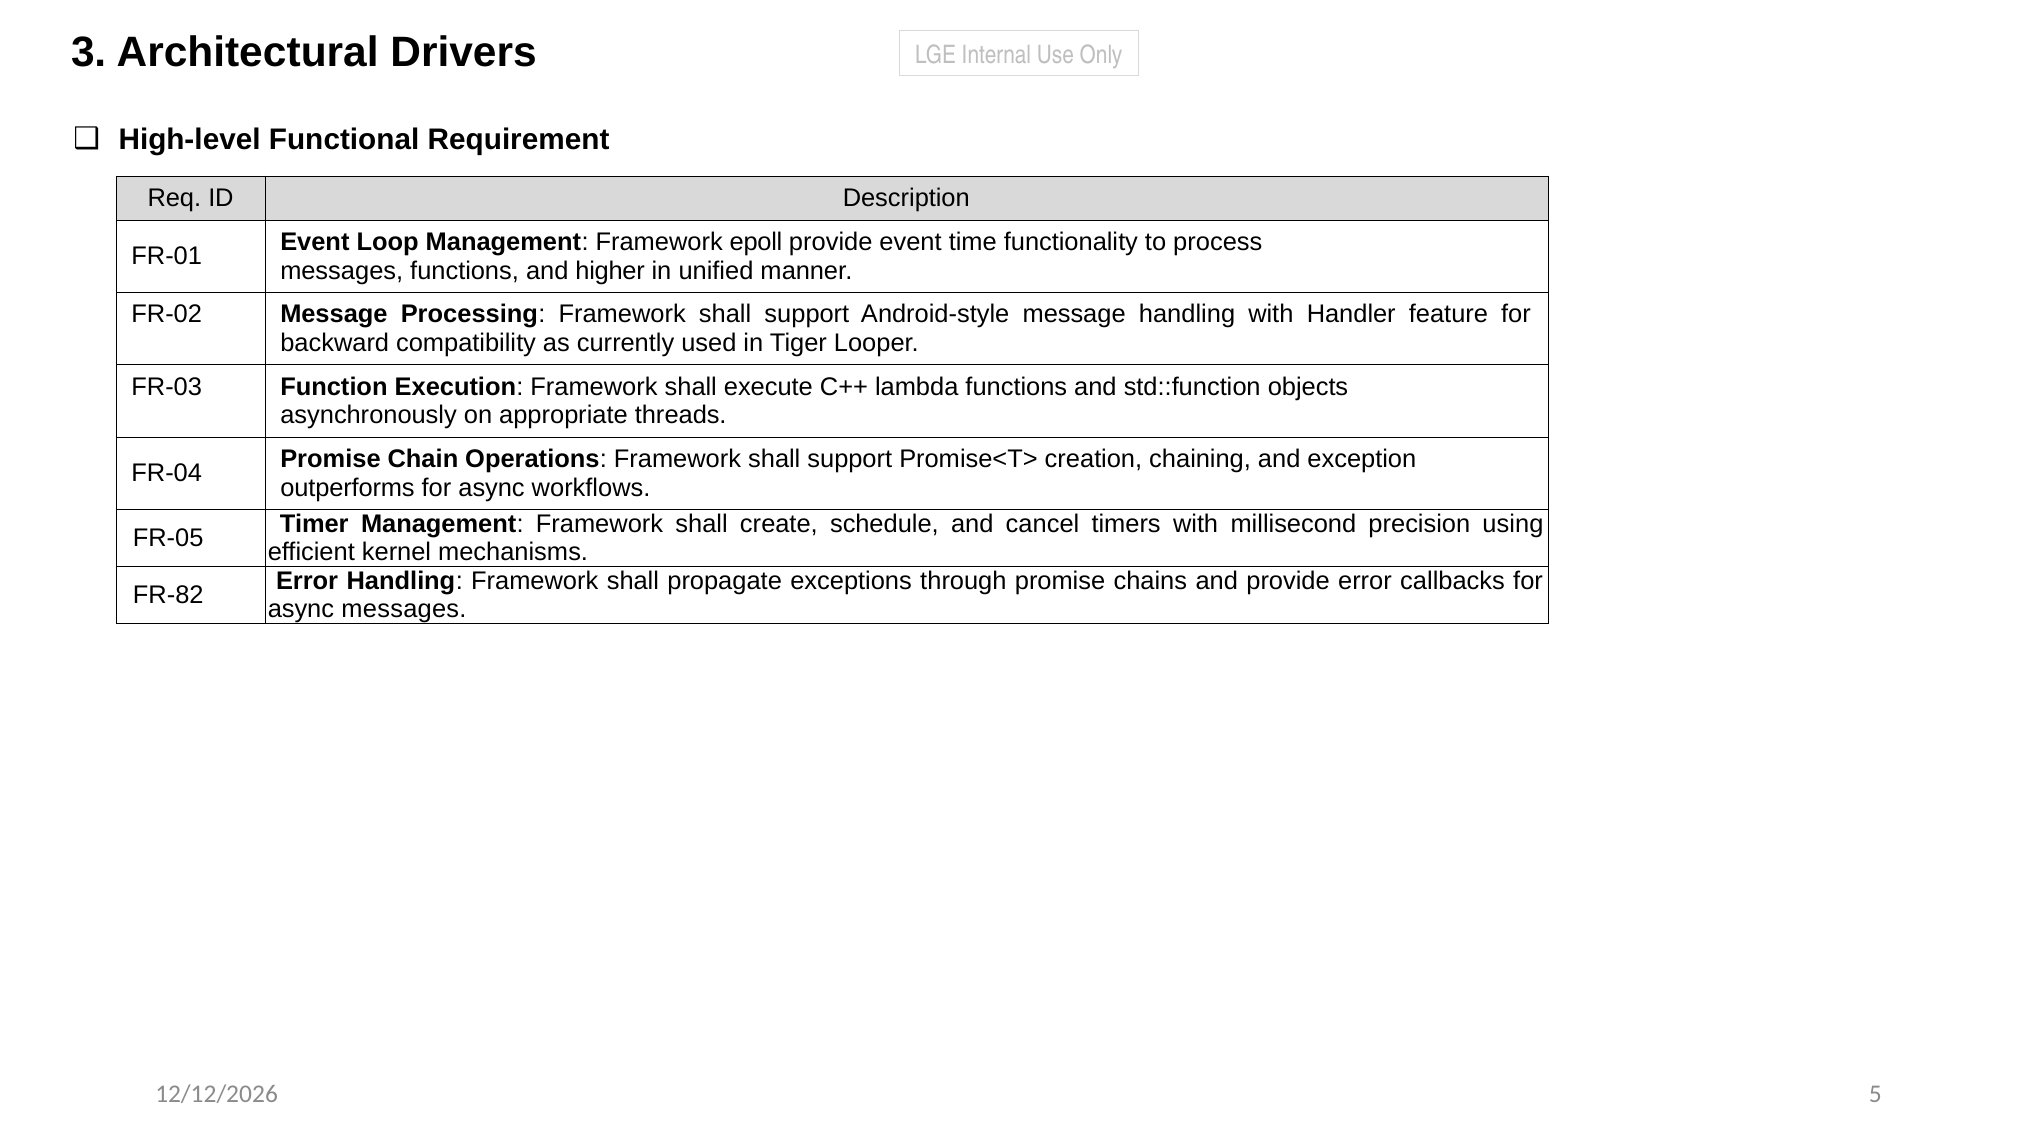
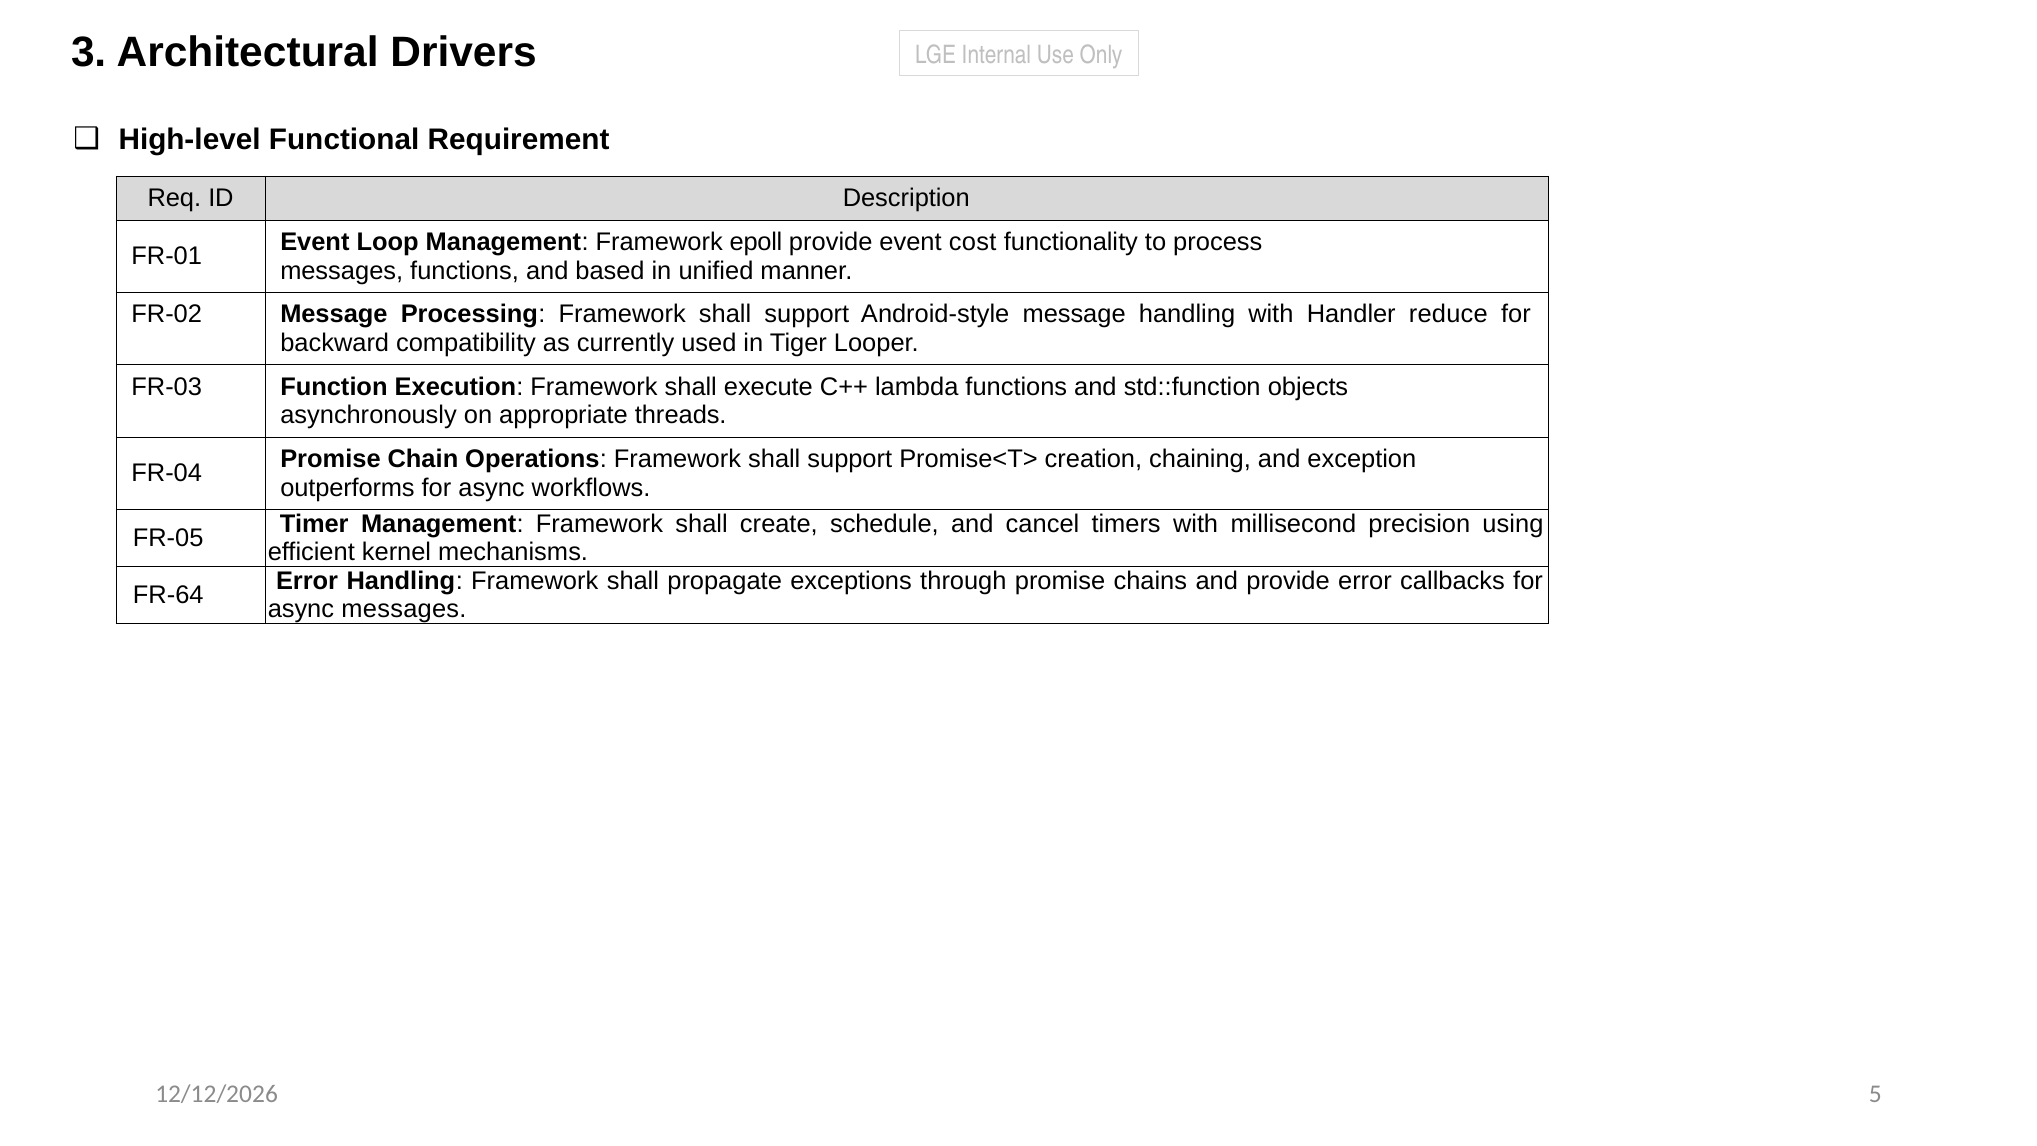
time: time -> cost
higher: higher -> based
feature: feature -> reduce
FR-82: FR-82 -> FR-64
